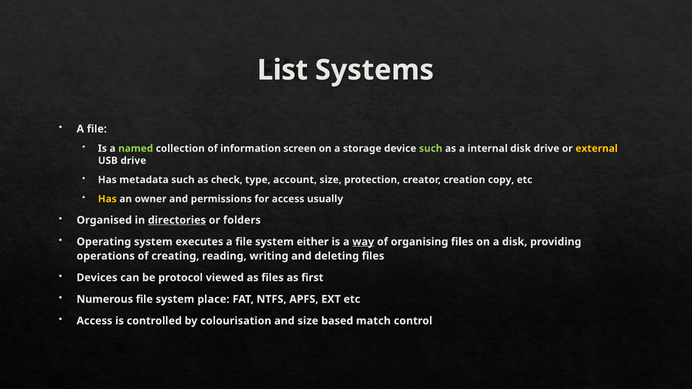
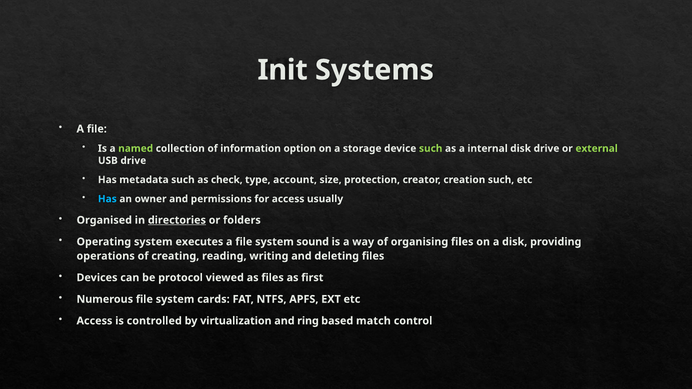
List: List -> Init
screen: screen -> option
external colour: yellow -> light green
creation copy: copy -> such
Has at (107, 199) colour: yellow -> light blue
either: either -> sound
way underline: present -> none
place: place -> cards
colourisation: colourisation -> virtualization
and size: size -> ring
